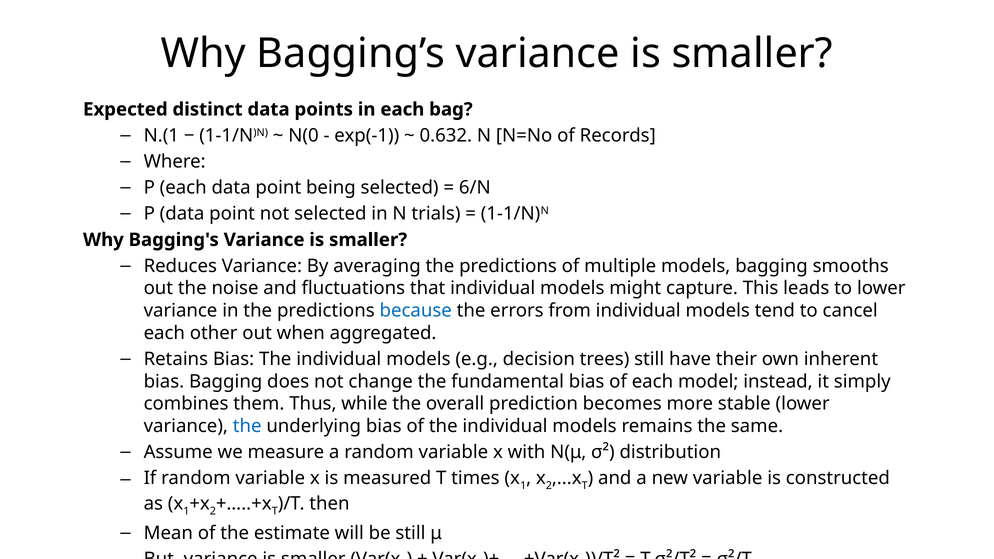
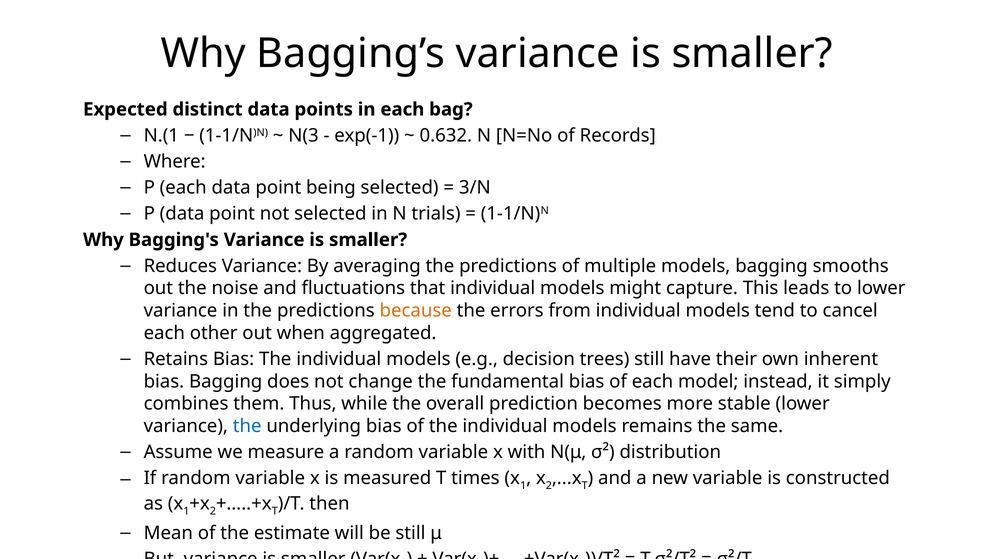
N(0: N(0 -> N(3
6/N: 6/N -> 3/N
because colour: blue -> orange
